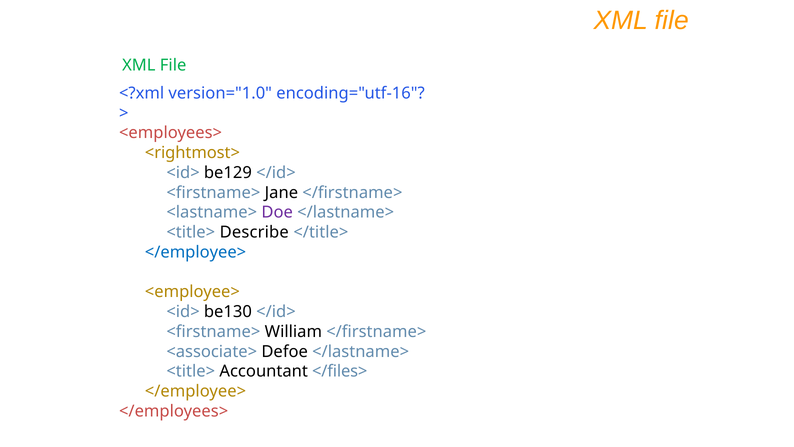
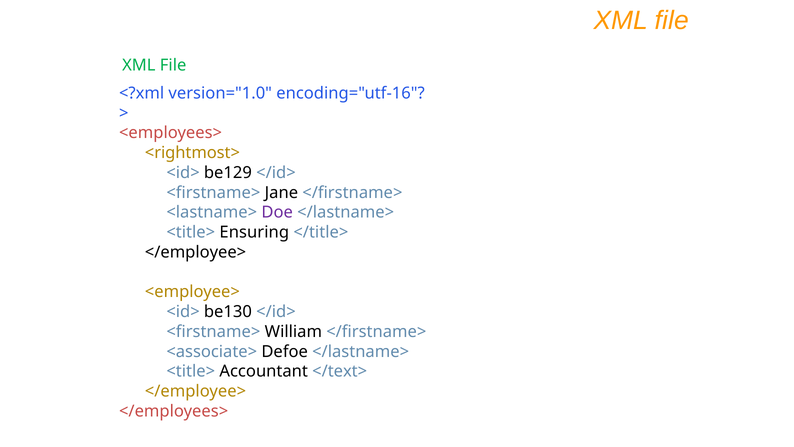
Describe: Describe -> Ensuring
</employee> at (196, 252) colour: blue -> black
</files>: </files> -> </text>
